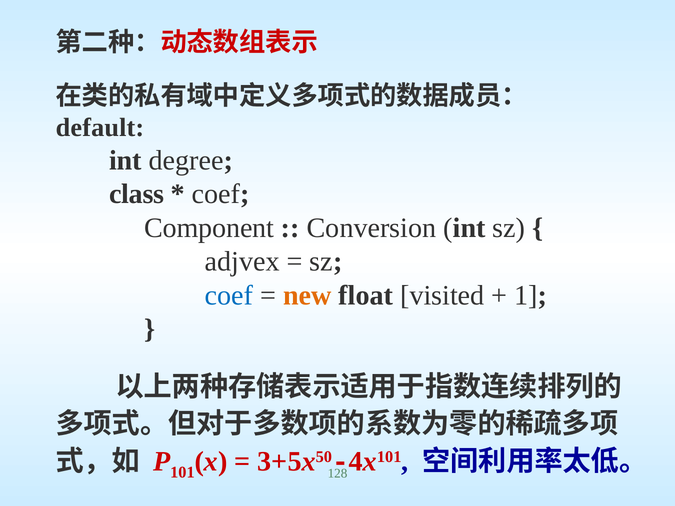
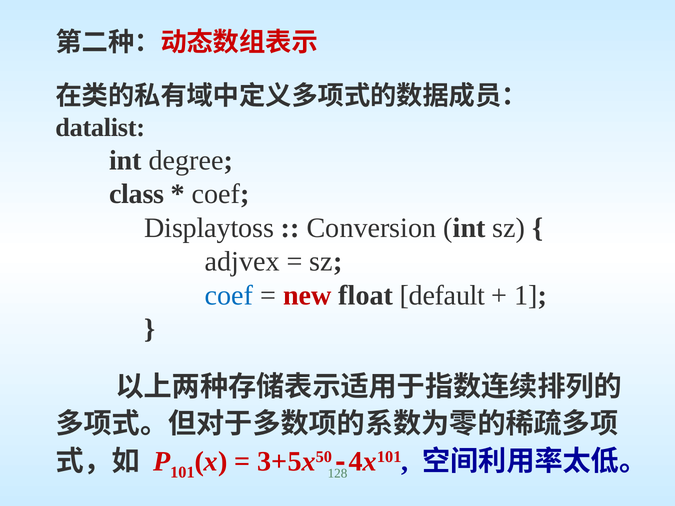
default: default -> datalist
Component: Component -> Displaytoss
new colour: orange -> red
visited: visited -> default
